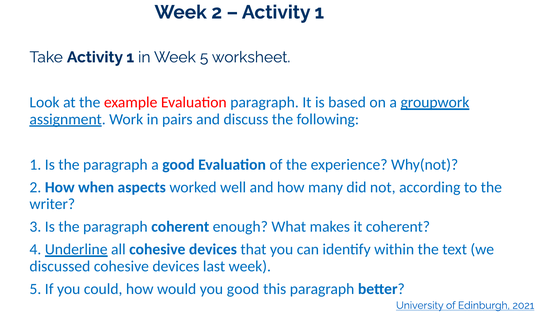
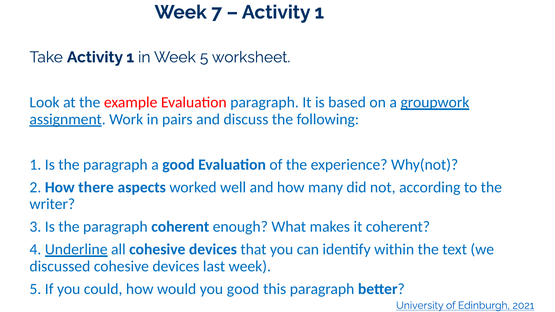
Week 2: 2 -> 7
when: when -> there
